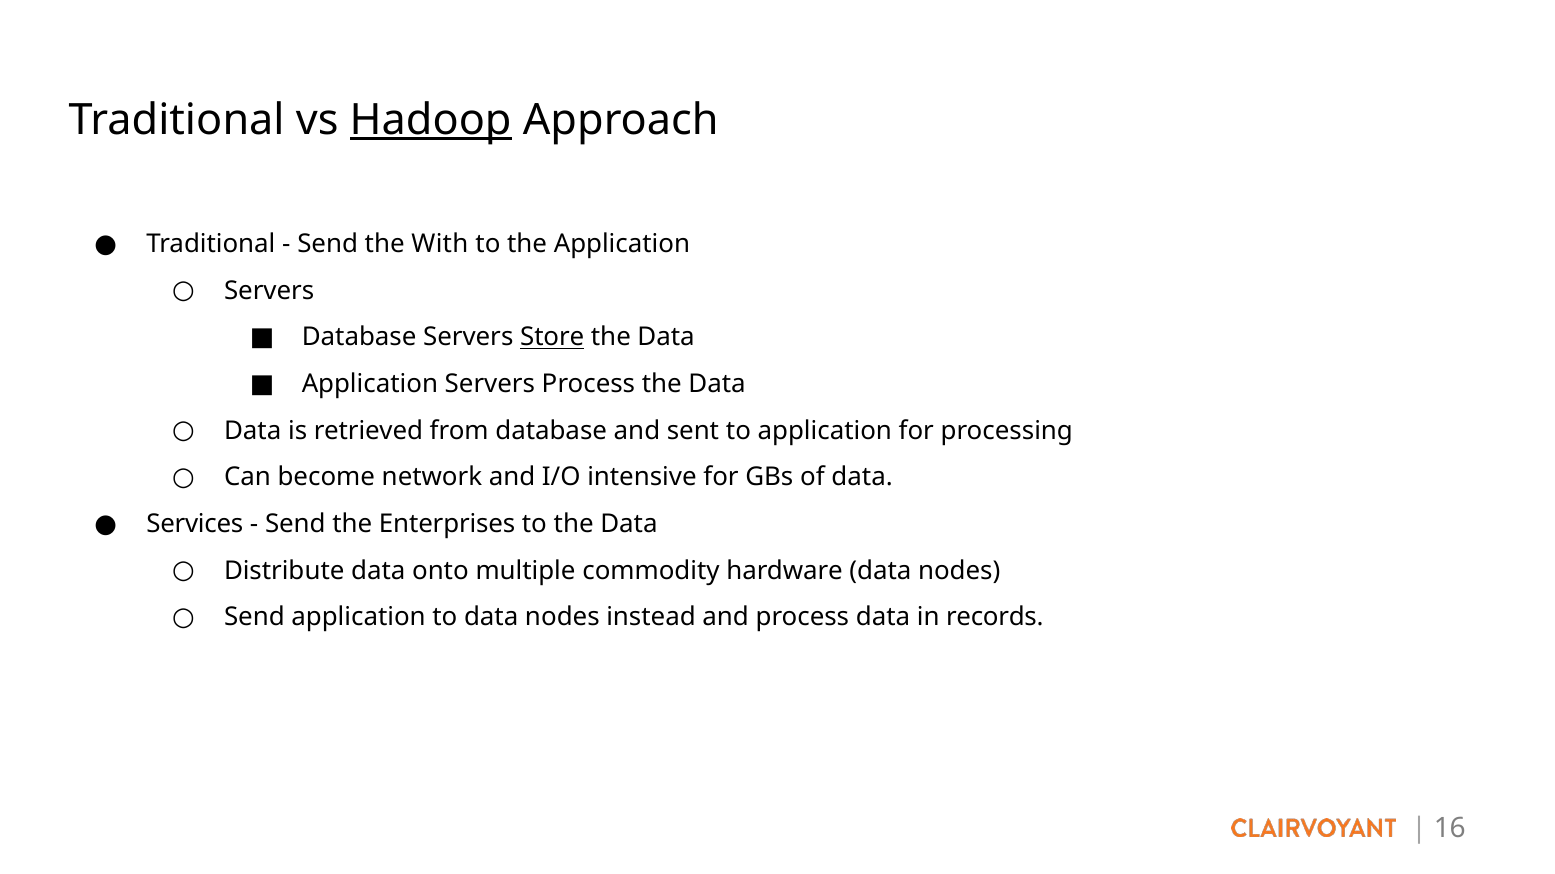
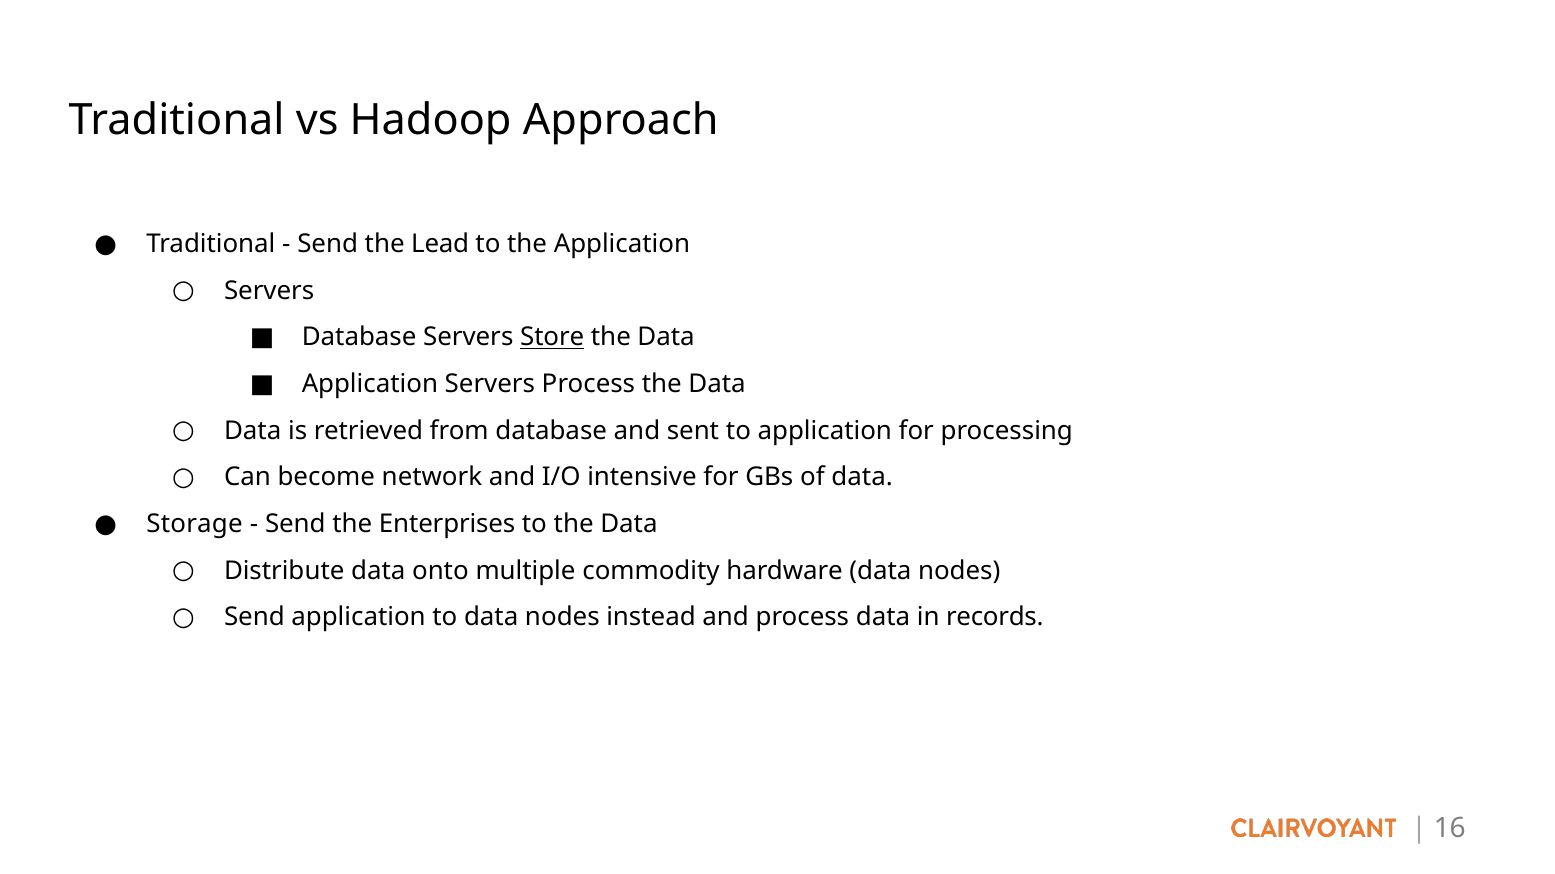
Hadoop underline: present -> none
With: With -> Lead
Services: Services -> Storage
